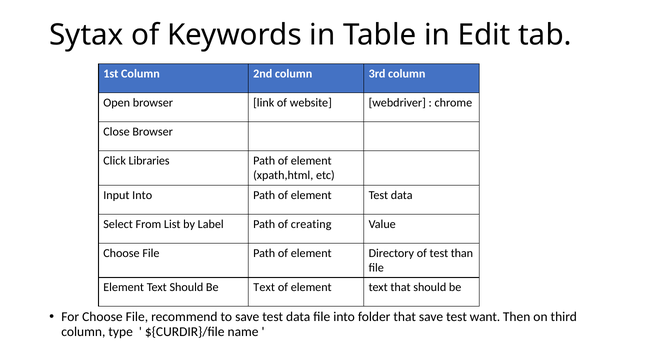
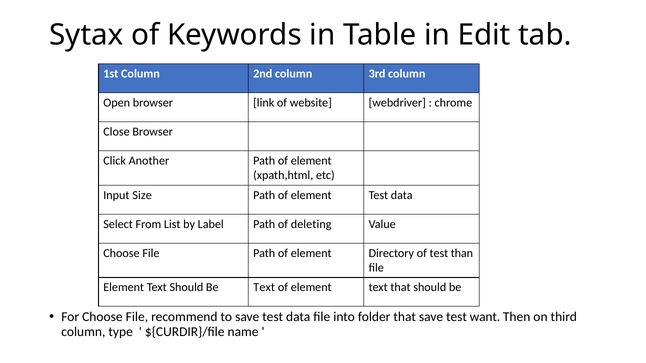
Libraries: Libraries -> Another
Input Into: Into -> Size
creating: creating -> deleting
